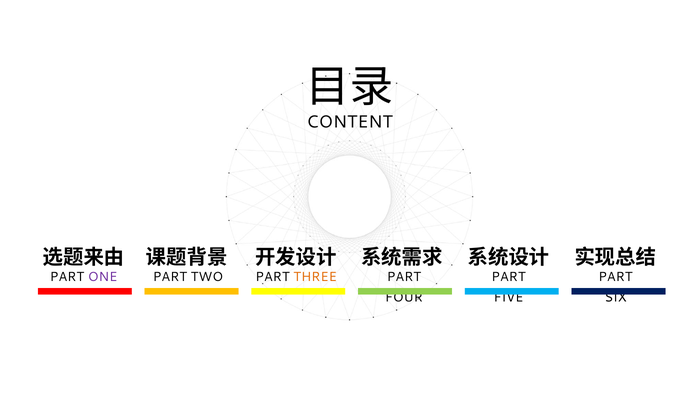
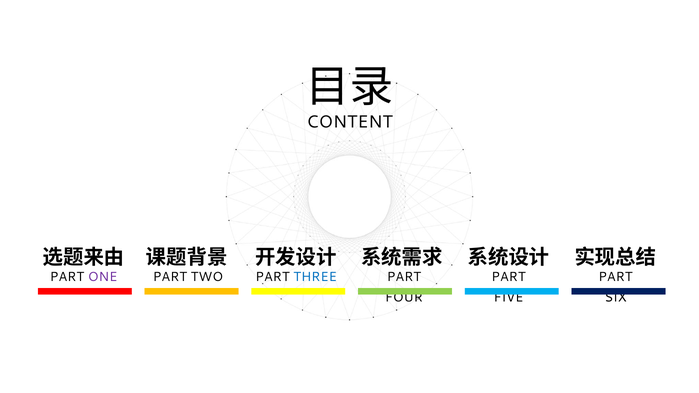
THREE colour: orange -> blue
